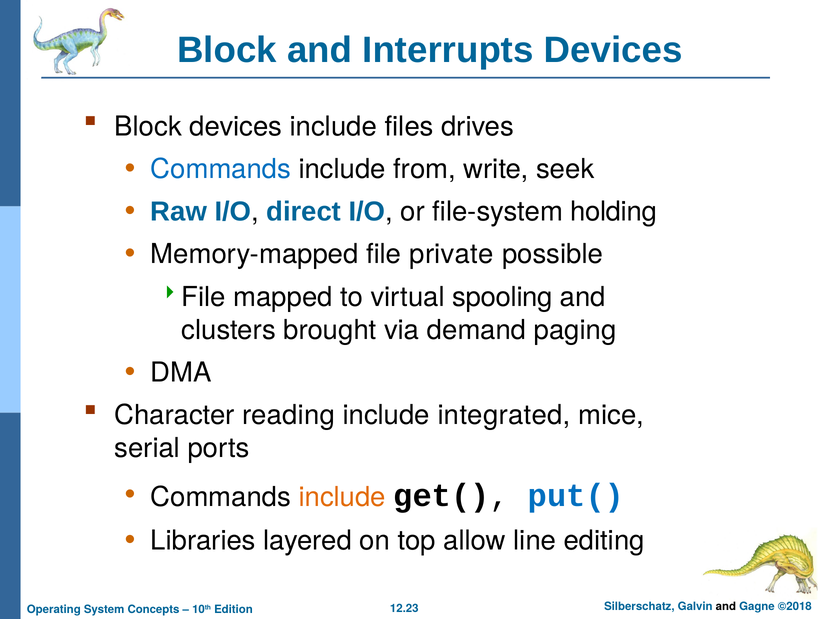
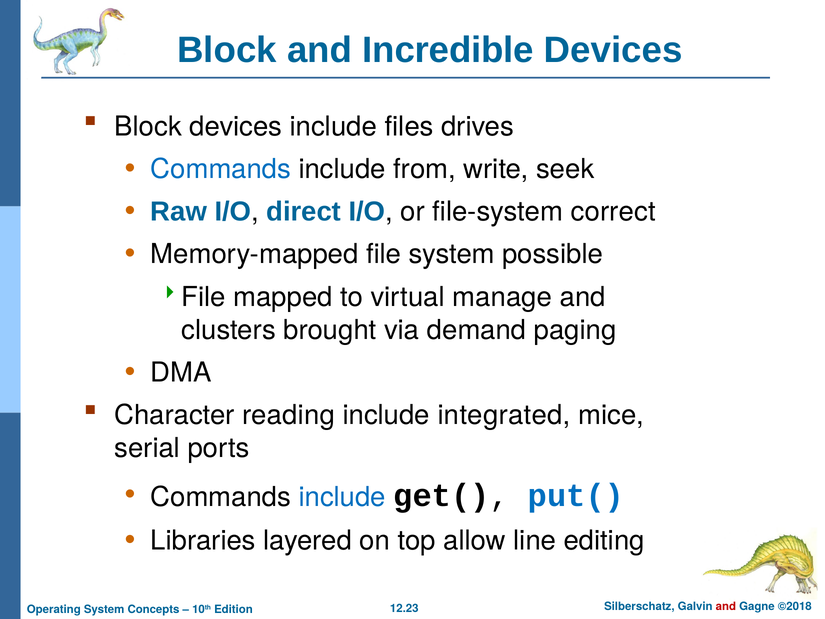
Interrupts: Interrupts -> Incredible
holding: holding -> correct
file private: private -> system
spooling: spooling -> manage
include at (342, 497) colour: orange -> blue
and at (726, 606) colour: black -> red
